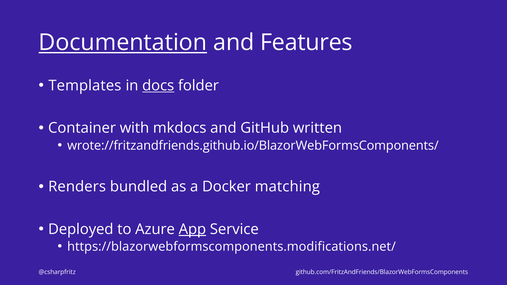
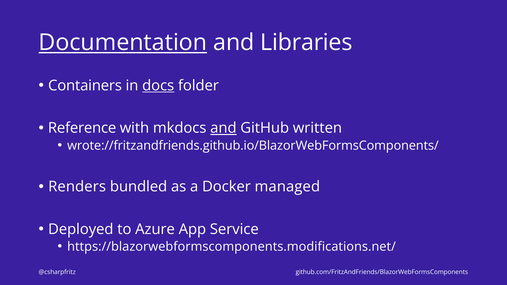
Features: Features -> Libraries
Templates: Templates -> Containers
Container: Container -> Reference
and at (223, 128) underline: none -> present
matching: matching -> managed
App underline: present -> none
